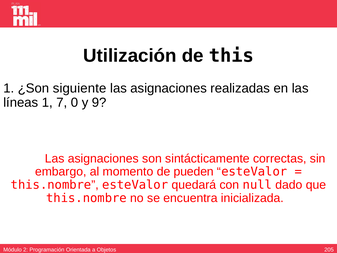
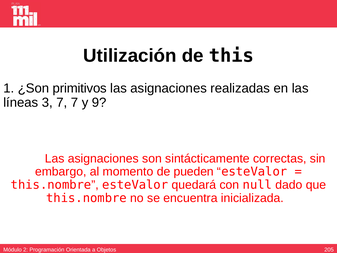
siguiente: siguiente -> primitivos
líneas 1: 1 -> 3
7 0: 0 -> 7
